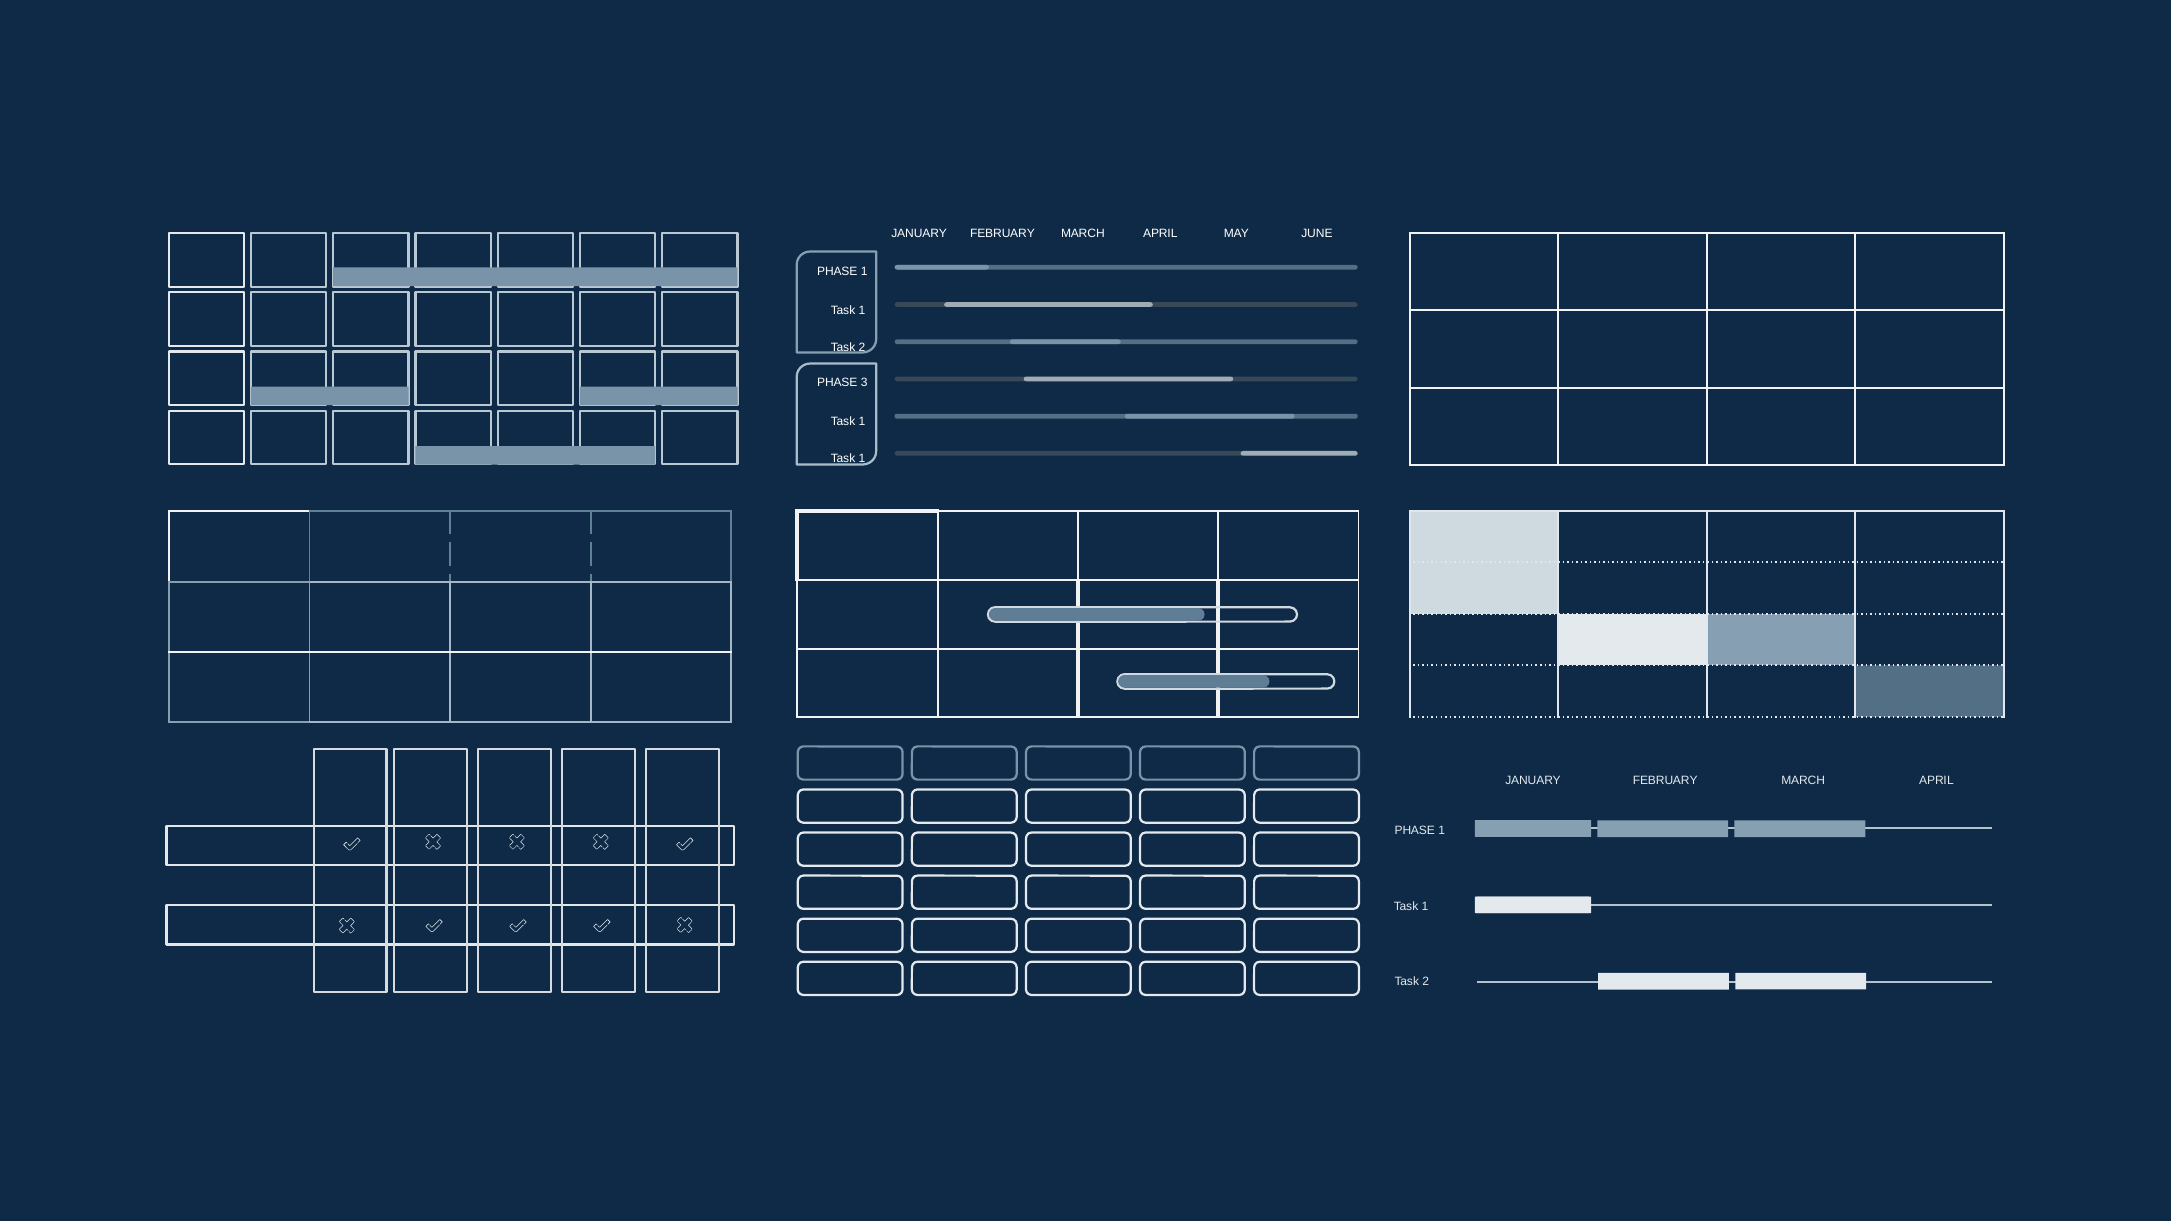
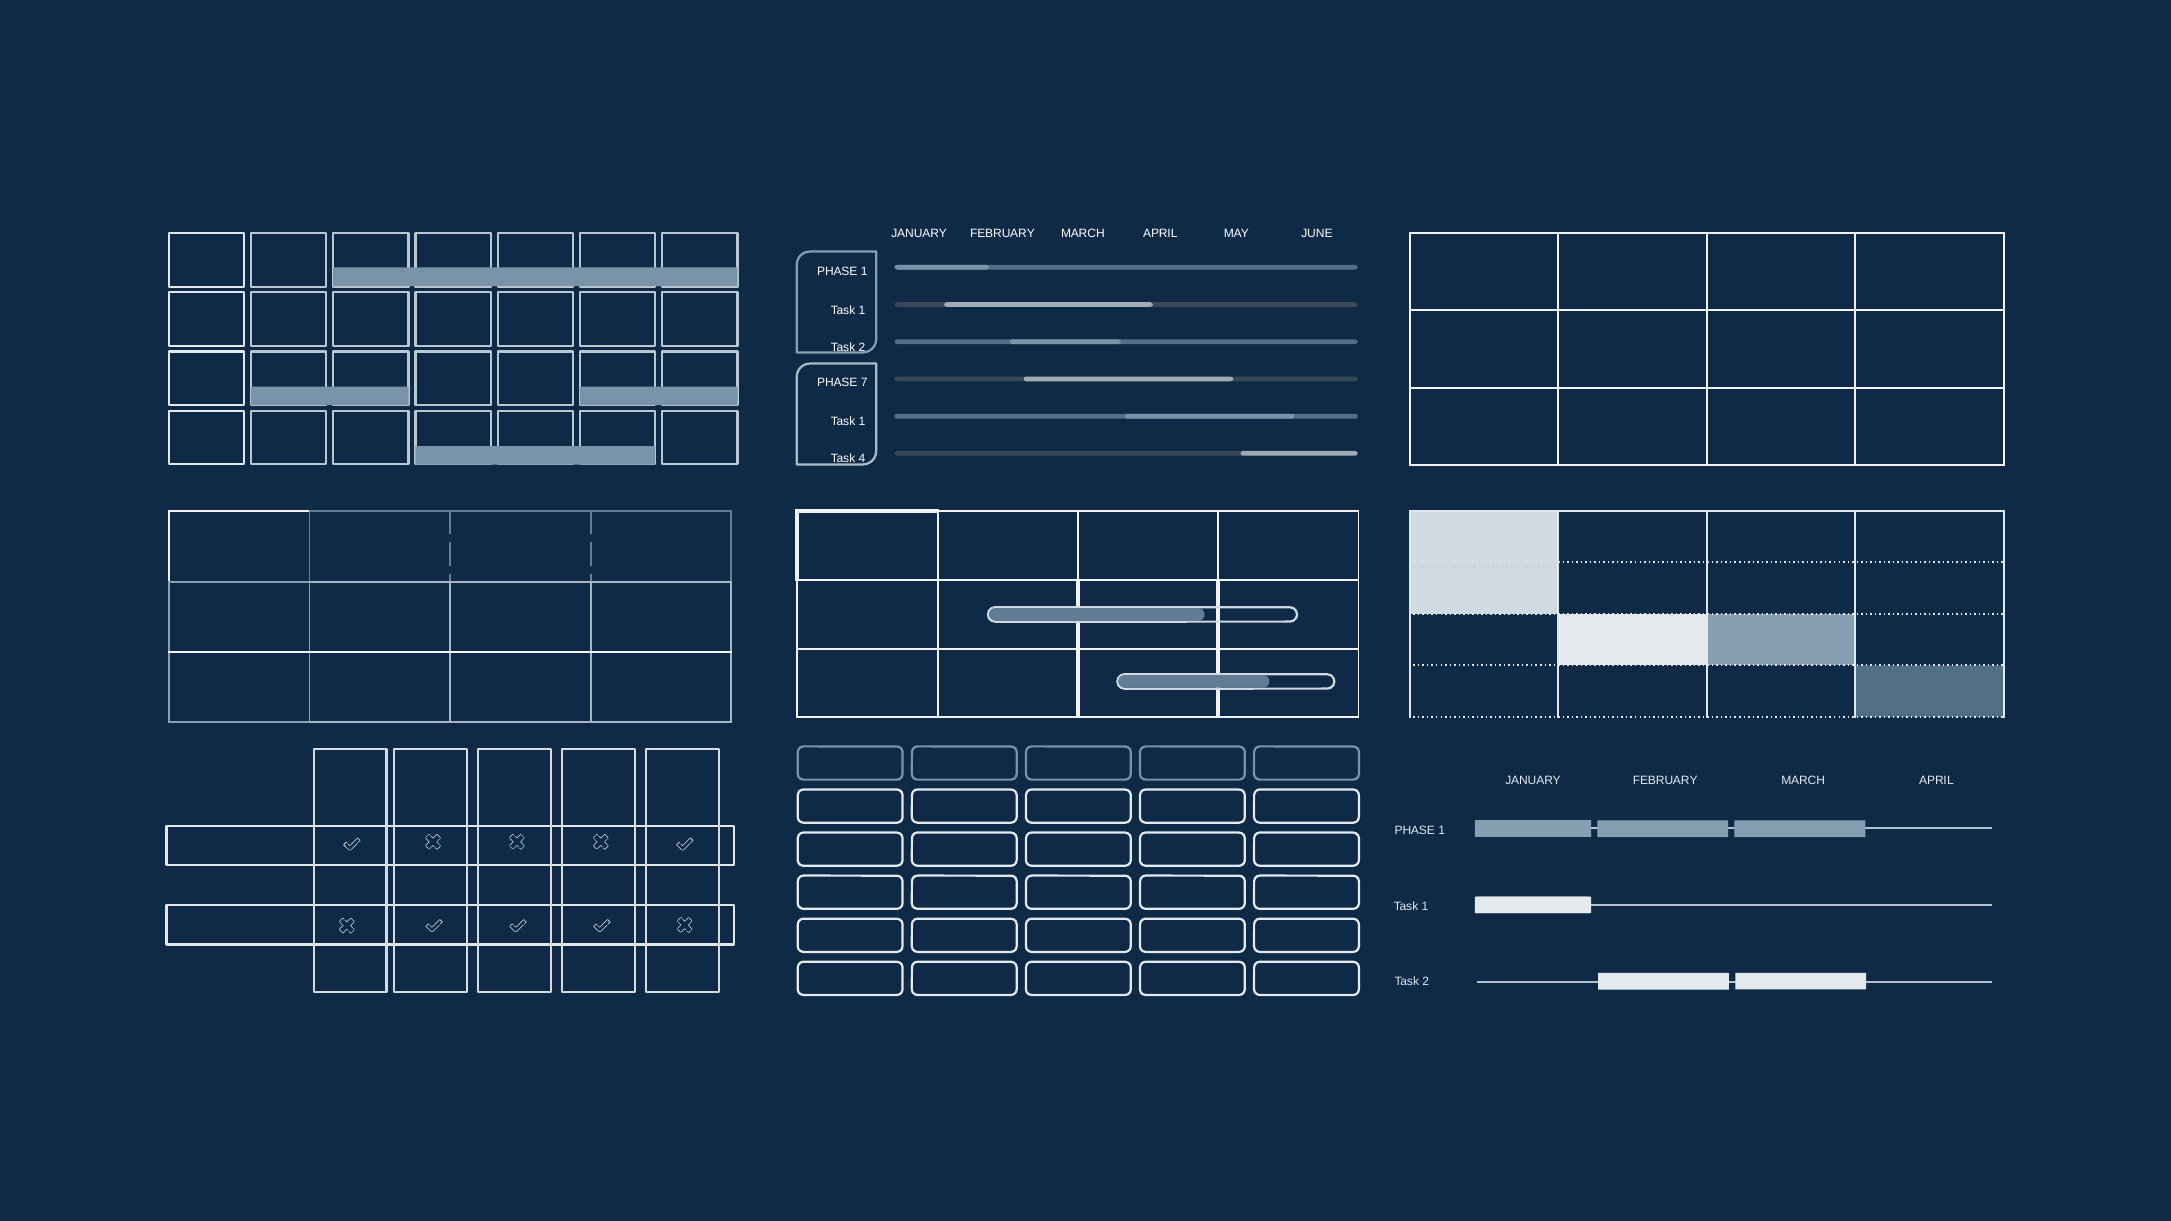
3: 3 -> 7
1 at (862, 459): 1 -> 4
